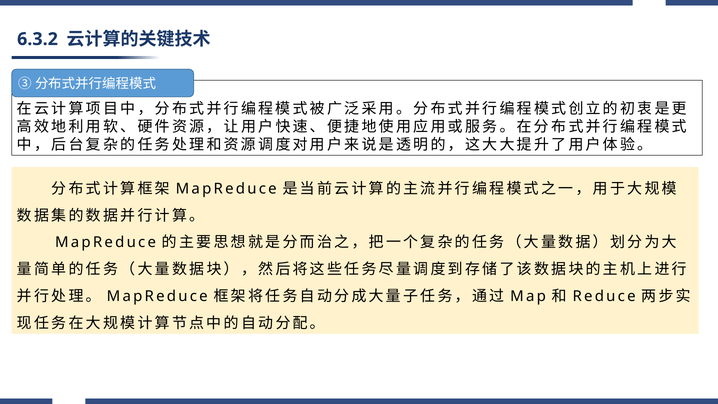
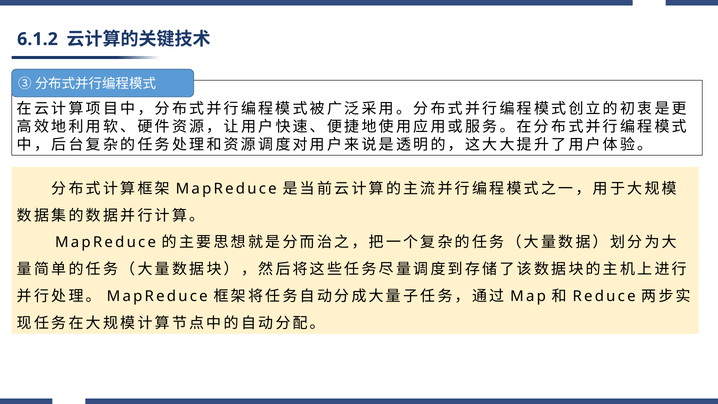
6.3.2: 6.3.2 -> 6.1.2
